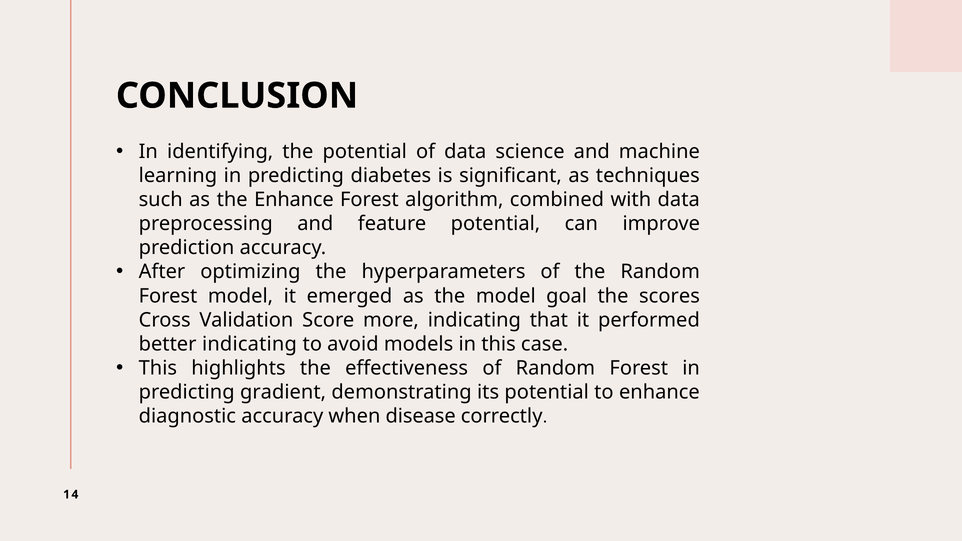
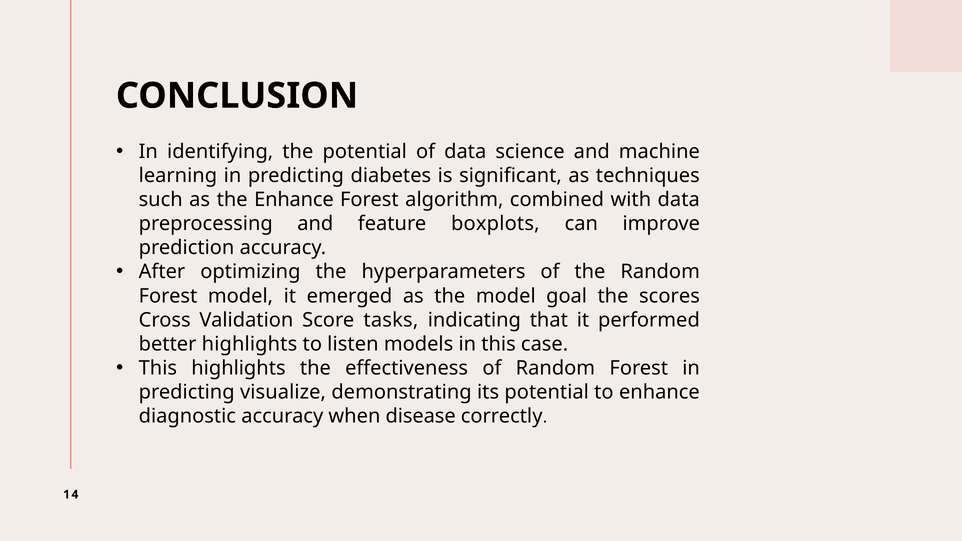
feature potential: potential -> boxplots
more: more -> tasks
better indicating: indicating -> highlights
avoid: avoid -> listen
gradient: gradient -> visualize
